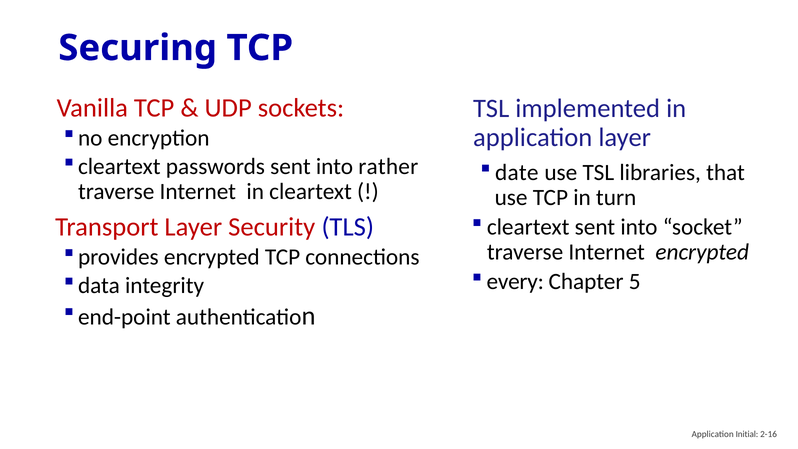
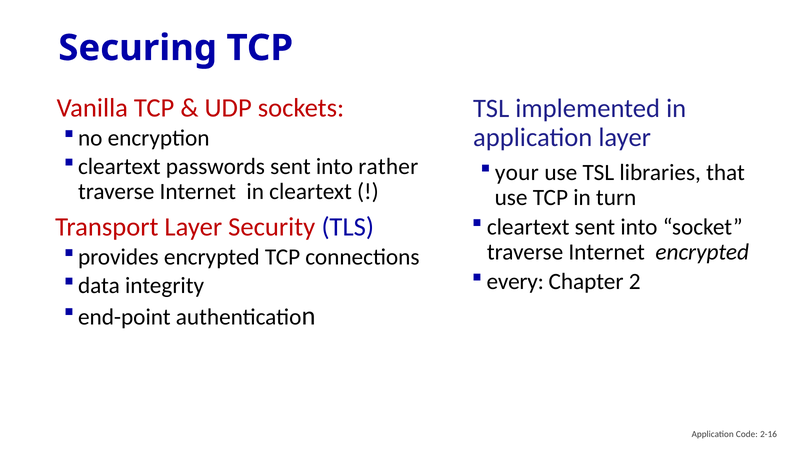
date: date -> your
5: 5 -> 2
Initial: Initial -> Code
